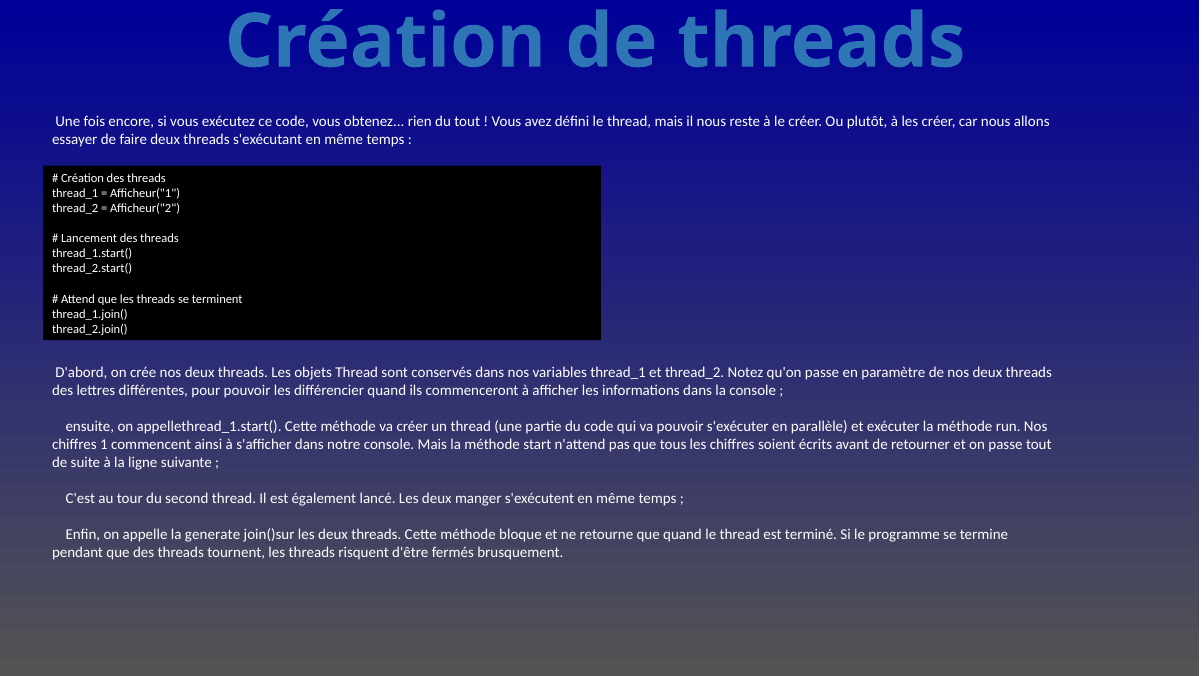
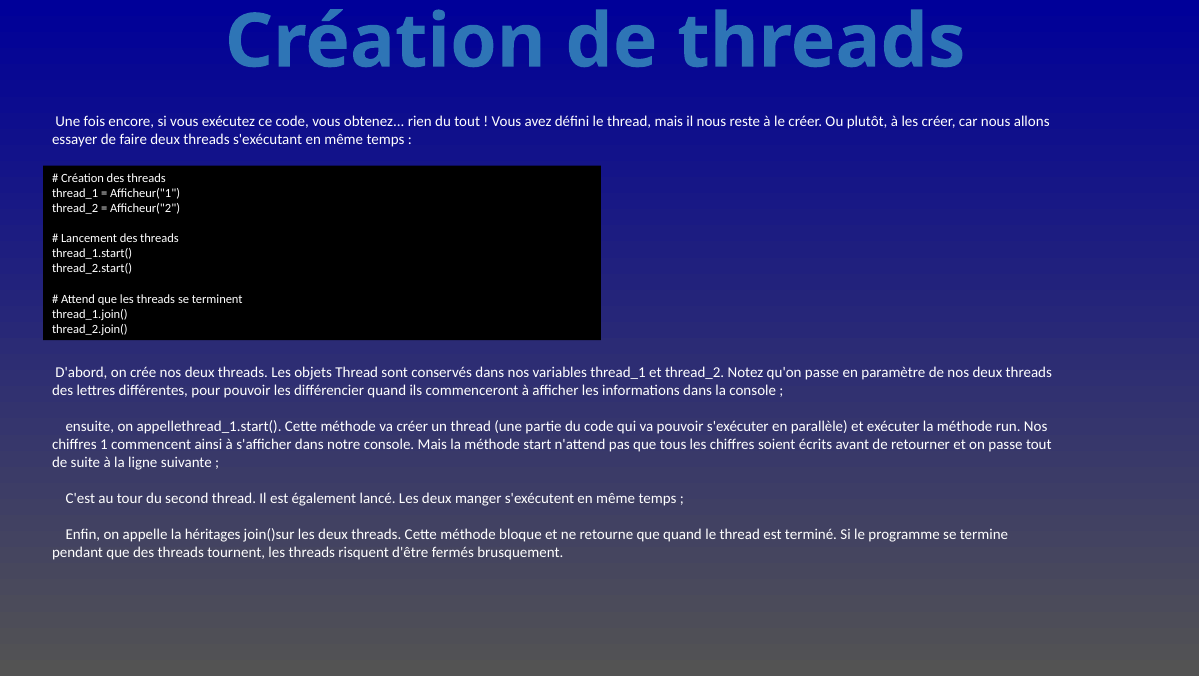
generate: generate -> héritages
